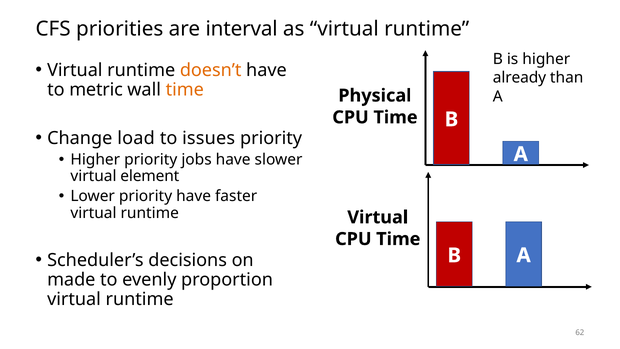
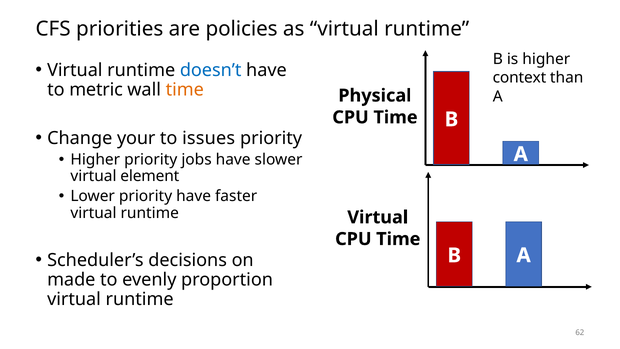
interval: interval -> policies
doesn’t colour: orange -> blue
already: already -> context
load: load -> your
